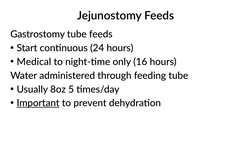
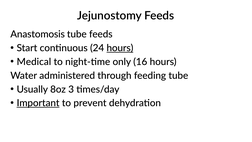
Gastrostomy: Gastrostomy -> Anastomosis
hours at (120, 48) underline: none -> present
5: 5 -> 3
